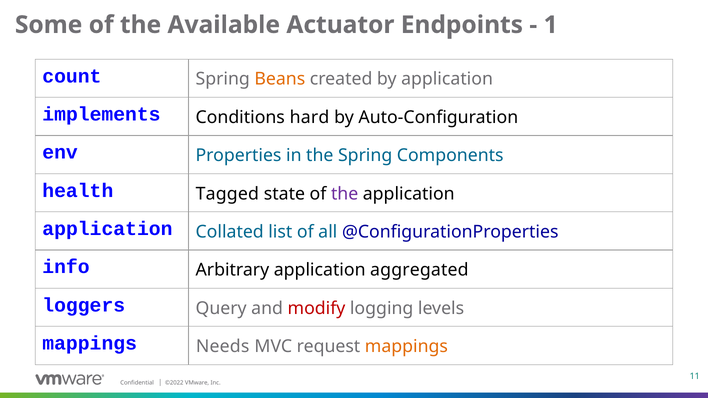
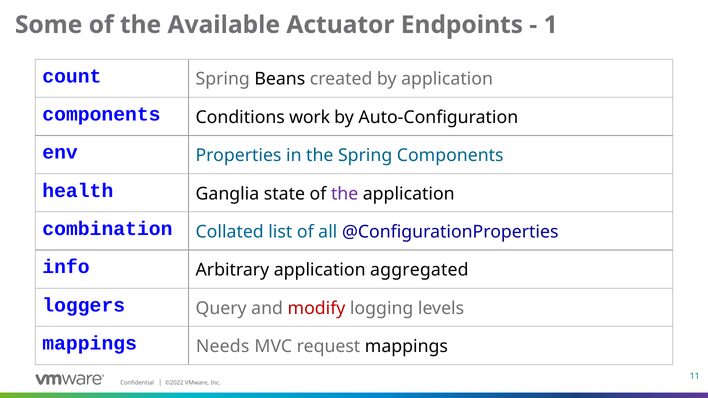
Beans colour: orange -> black
implements at (101, 114): implements -> components
hard: hard -> work
Tagged: Tagged -> Ganglia
application at (107, 229): application -> combination
mappings at (406, 347) colour: orange -> black
